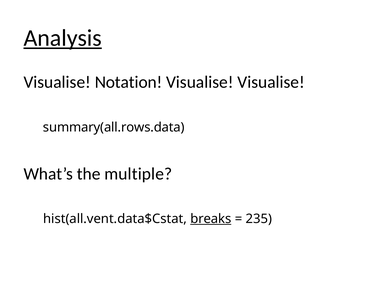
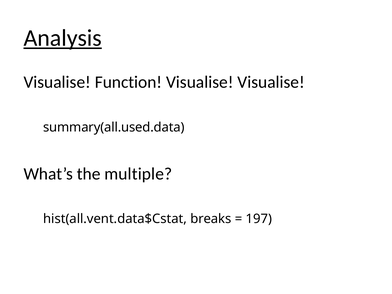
Notation: Notation -> Function
summary(all.rows.data: summary(all.rows.data -> summary(all.used.data
breaks underline: present -> none
235: 235 -> 197
